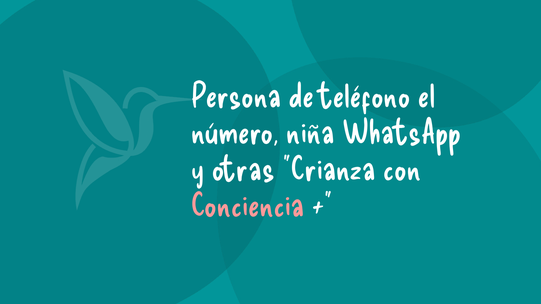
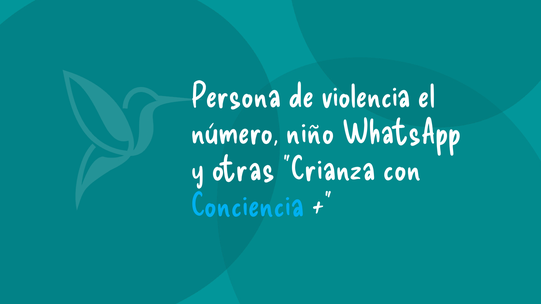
teléfono: teléfono -> violencia
niña: niña -> niño
Conciencia colour: pink -> light blue
